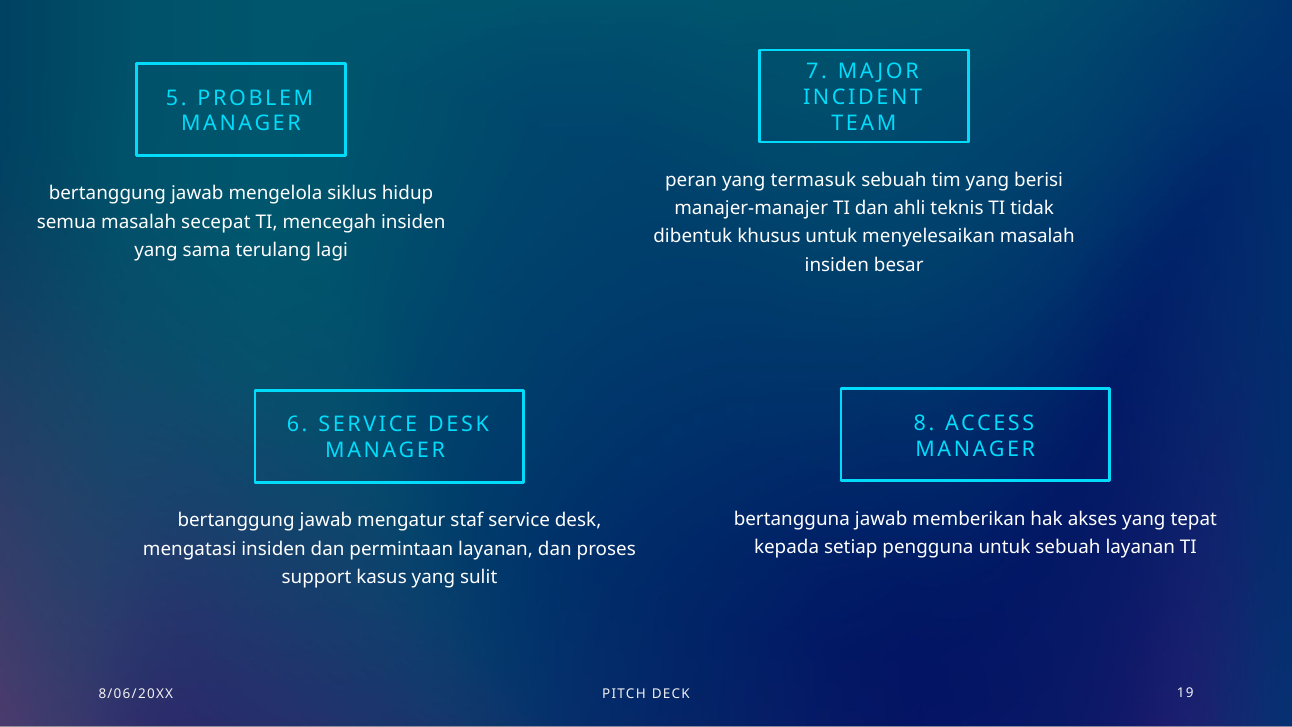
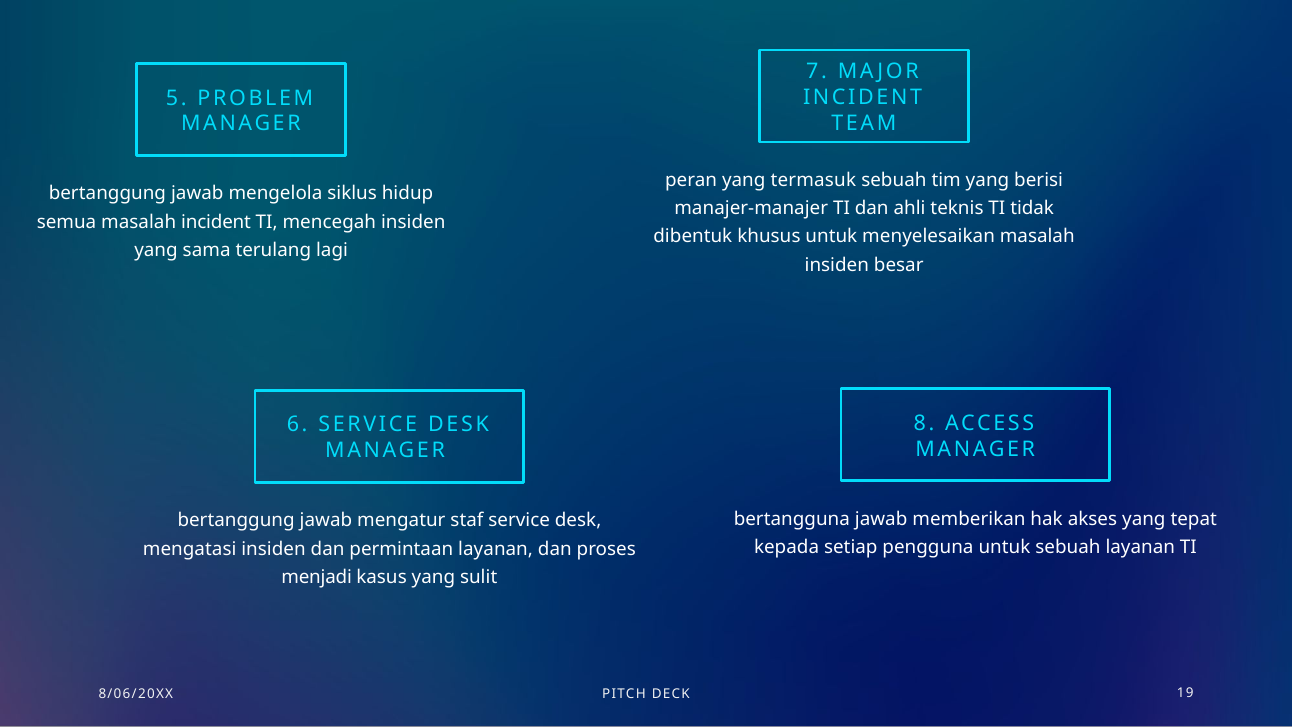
masalah secepat: secepat -> incident
support: support -> menjadi
